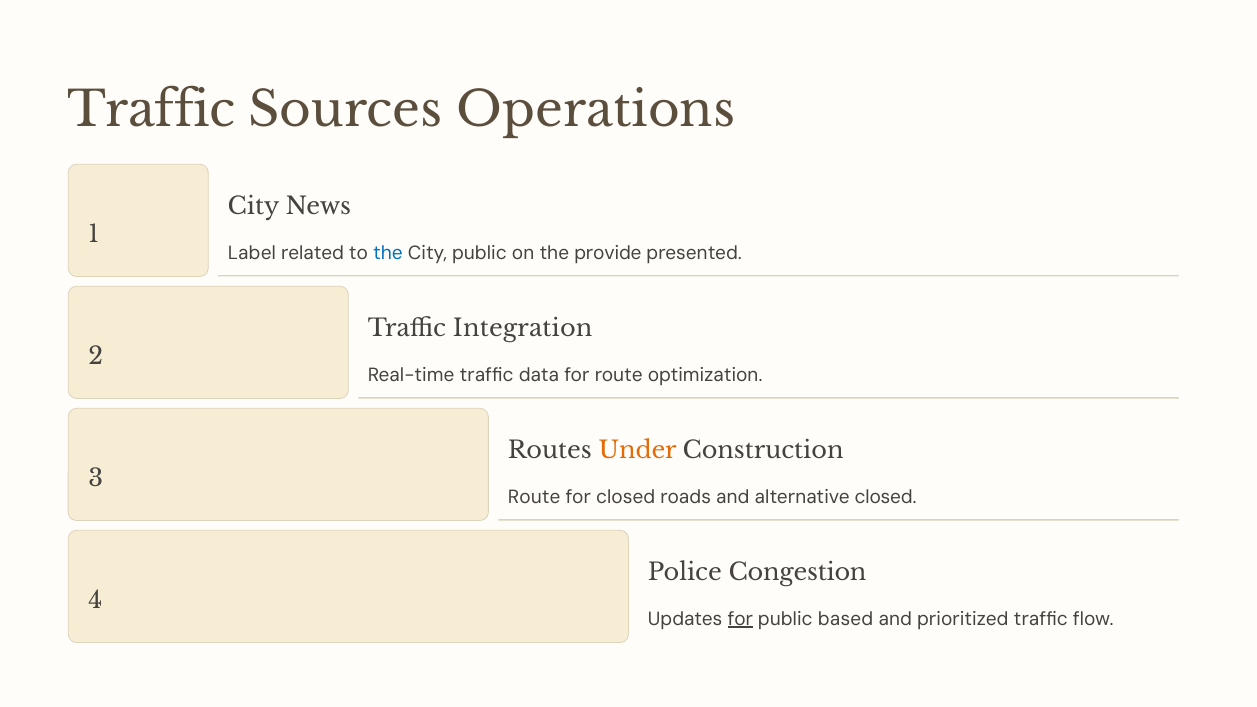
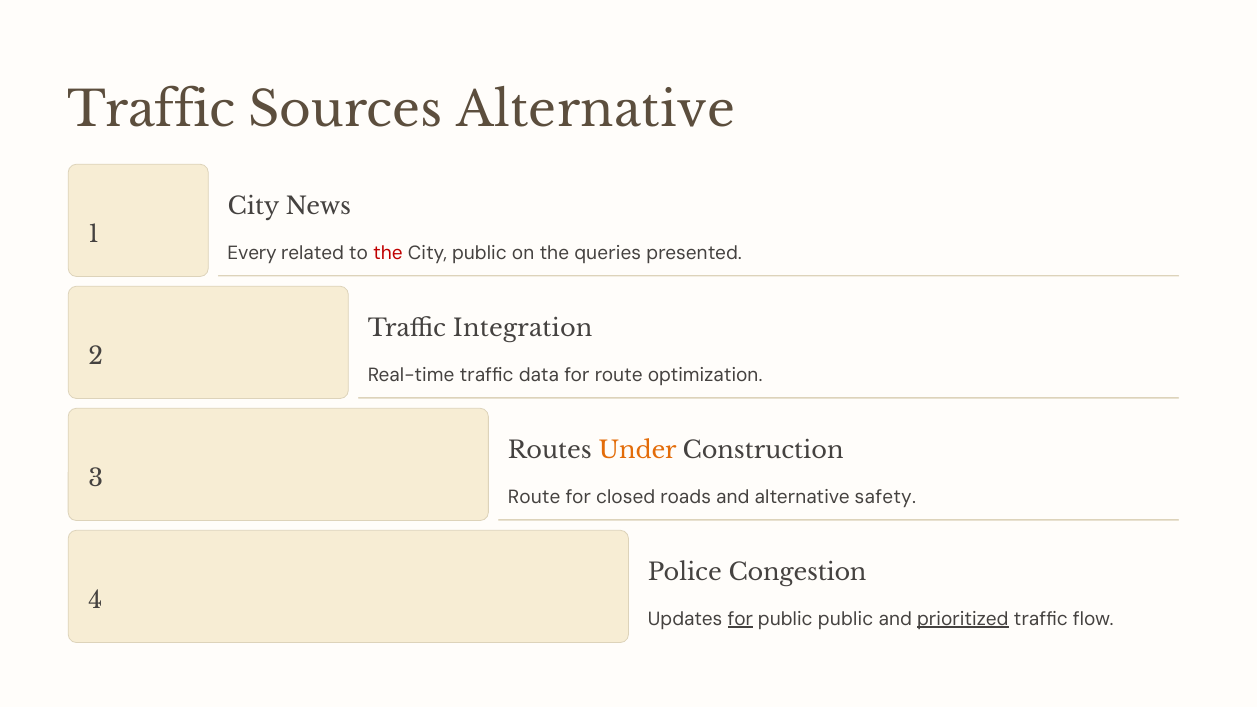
Sources Operations: Operations -> Alternative
Label: Label -> Every
the at (388, 253) colour: blue -> red
provide: provide -> queries
alternative closed: closed -> safety
public based: based -> public
prioritized underline: none -> present
